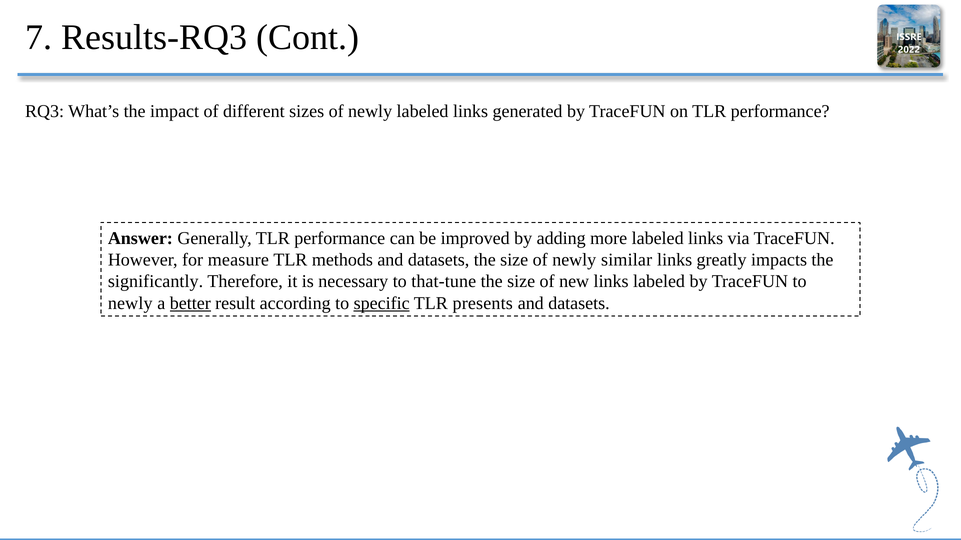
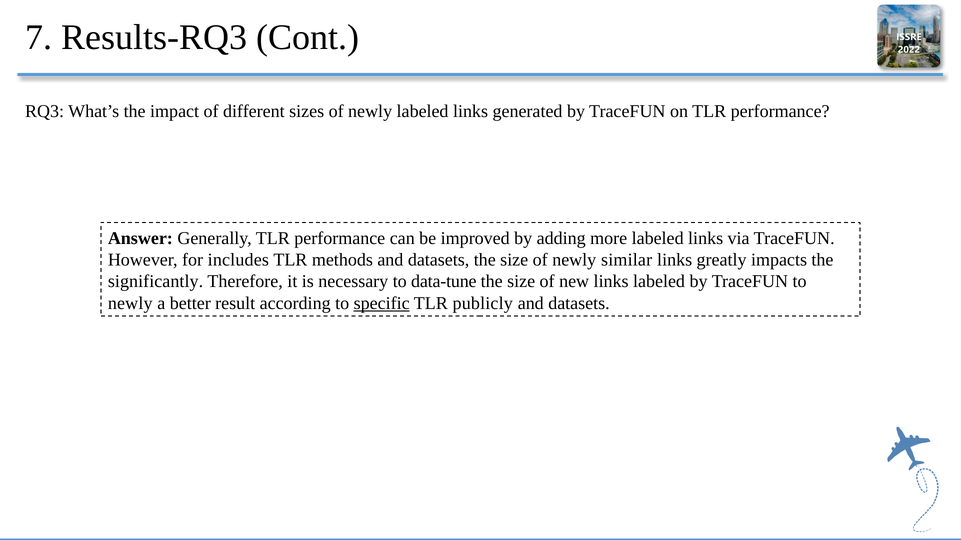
measure: measure -> includes
that-tune: that-tune -> data-tune
better underline: present -> none
presents: presents -> publicly
